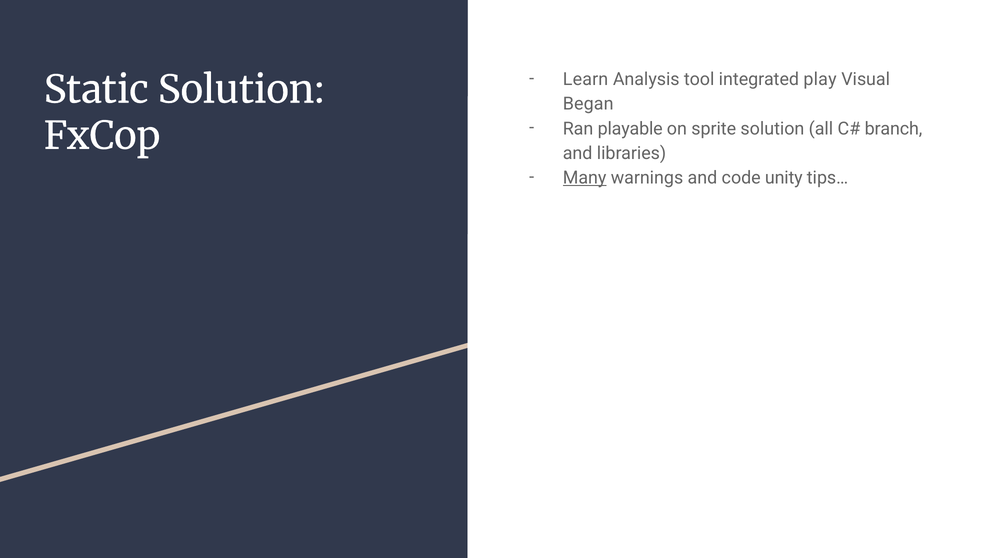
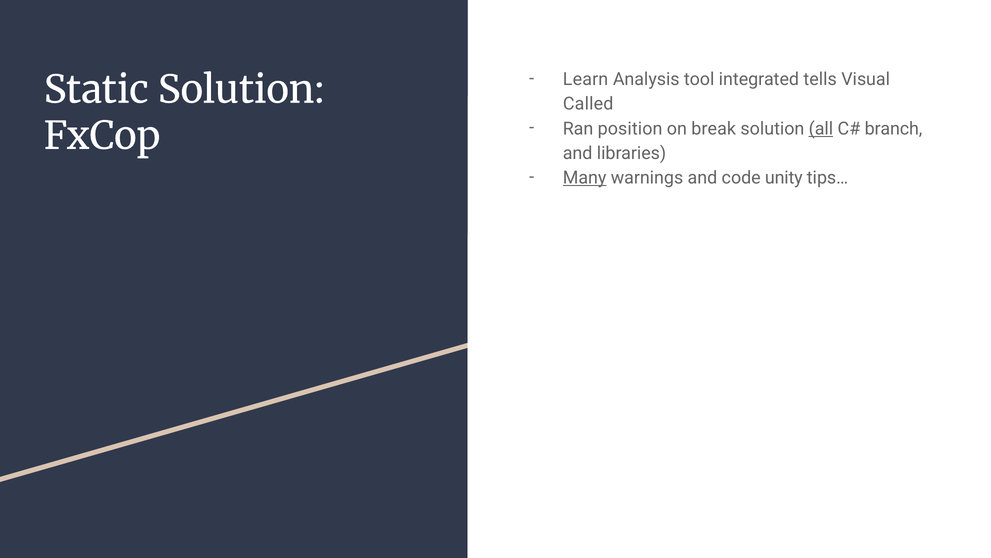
play: play -> tells
Began: Began -> Called
playable: playable -> position
sprite: sprite -> break
all underline: none -> present
